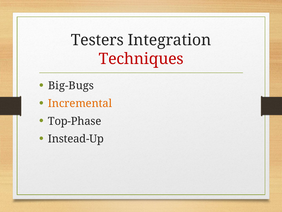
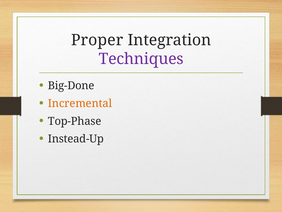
Testers: Testers -> Proper
Techniques colour: red -> purple
Big-Bugs: Big-Bugs -> Big-Done
